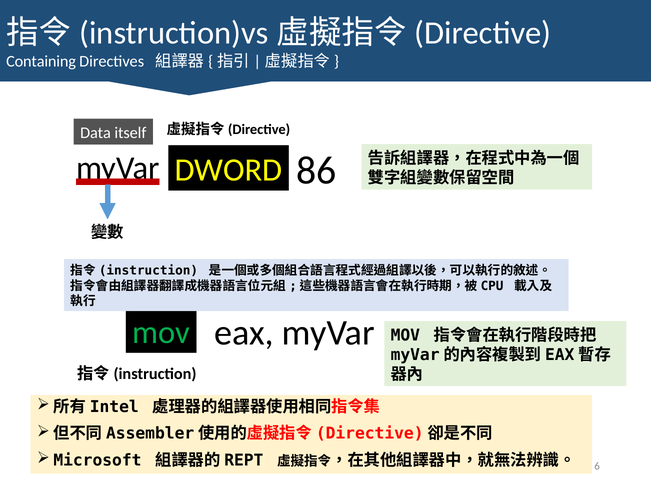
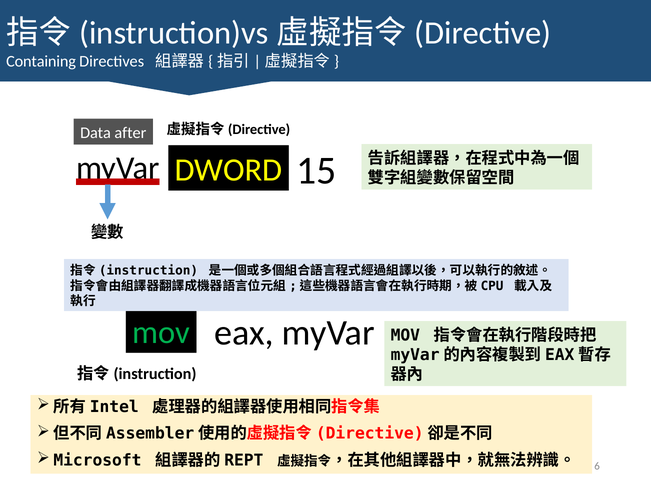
itself: itself -> after
86: 86 -> 15
